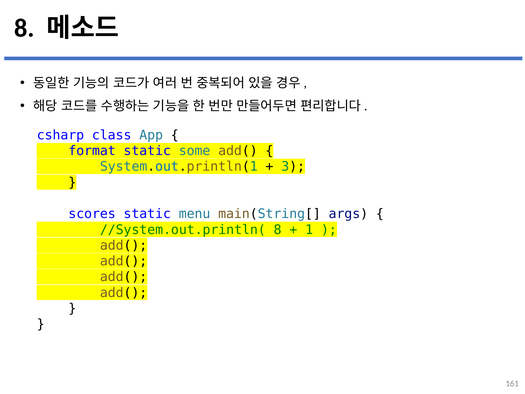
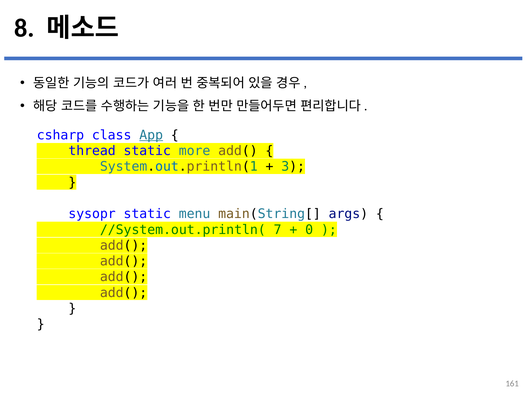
App underline: none -> present
format: format -> thread
some: some -> more
scores: scores -> sysopr
//System.out.println( 8: 8 -> 7
1: 1 -> 0
